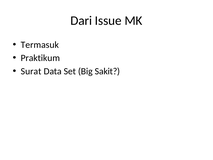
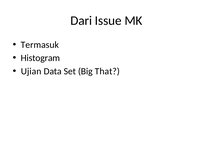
Praktikum: Praktikum -> Histogram
Surat: Surat -> Ujian
Sakit: Sakit -> That
